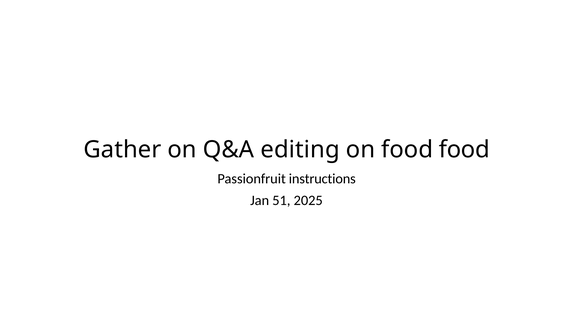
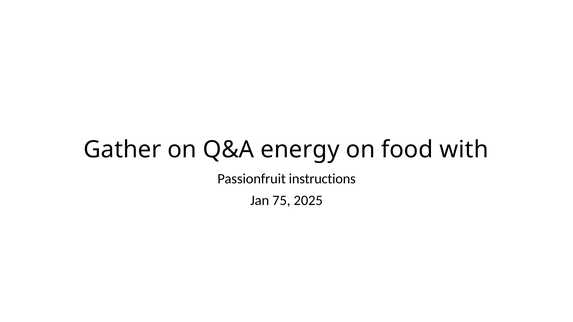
editing: editing -> energy
food food: food -> with
51: 51 -> 75
